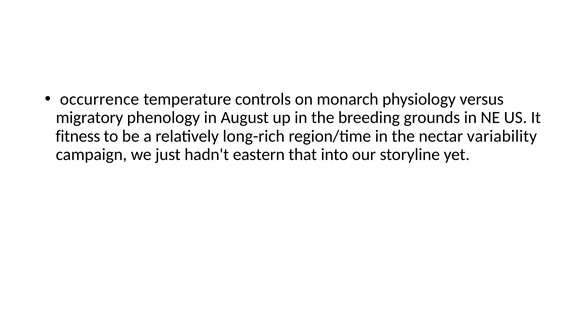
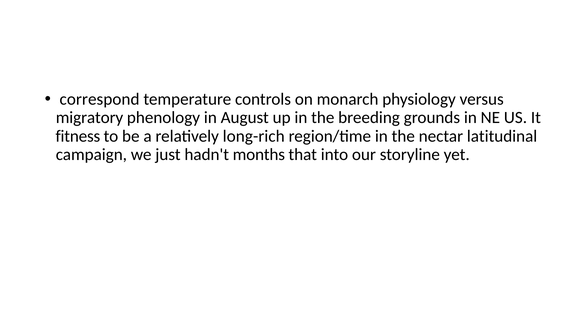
occurrence: occurrence -> correspond
variability: variability -> latitudinal
eastern: eastern -> months
